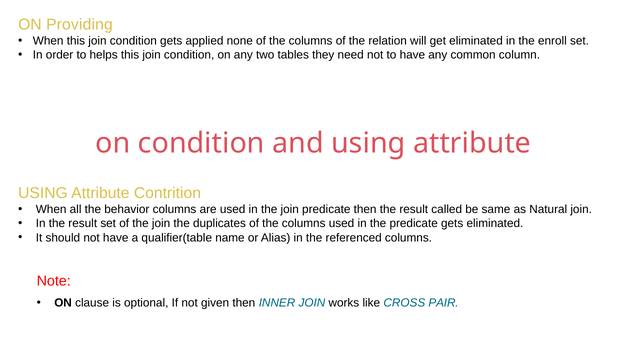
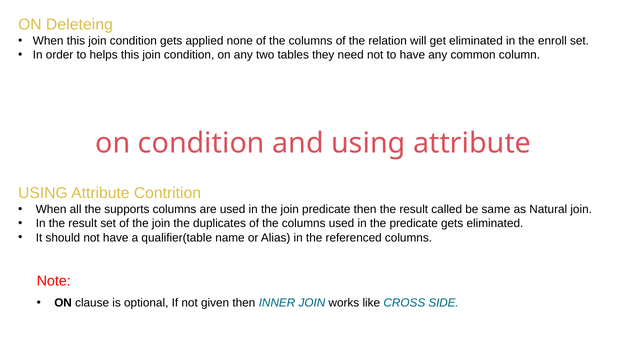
Providing: Providing -> Deleteing
behavior: behavior -> supports
PAIR: PAIR -> SIDE
